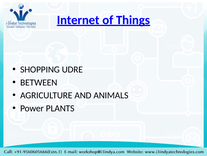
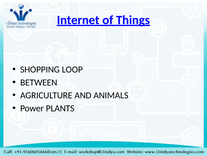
UDRE: UDRE -> LOOP
